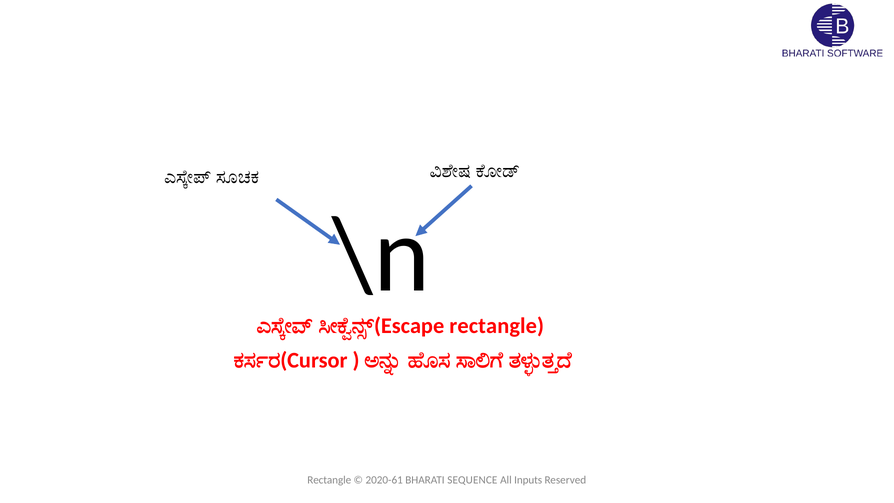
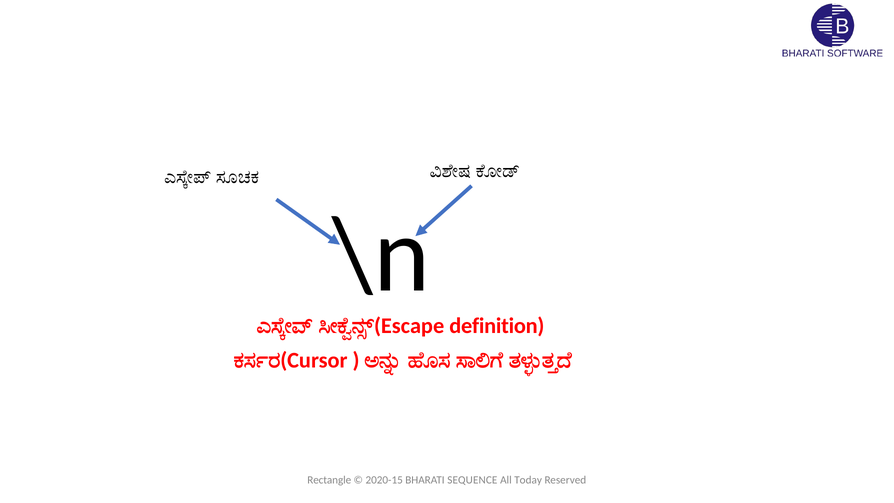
rectangle at (497, 326): rectangle -> definition
2020-61: 2020-61 -> 2020-15
Inputs: Inputs -> Today
